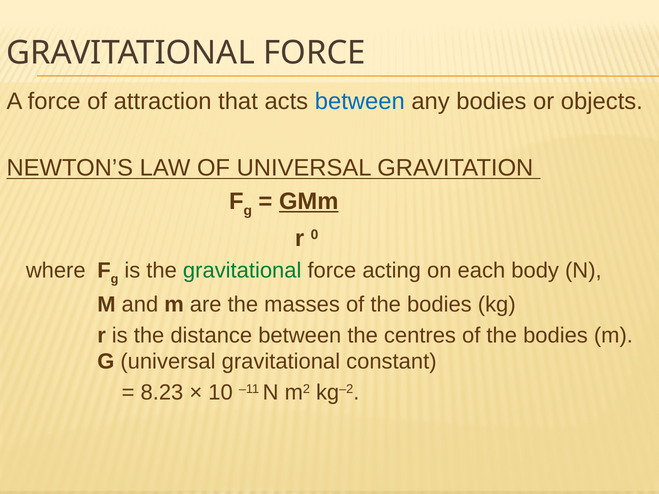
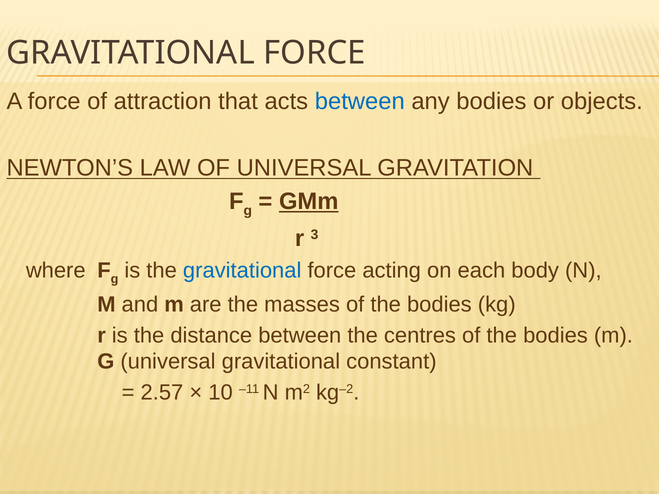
0: 0 -> 3
gravitational at (242, 270) colour: green -> blue
8.23: 8.23 -> 2.57
